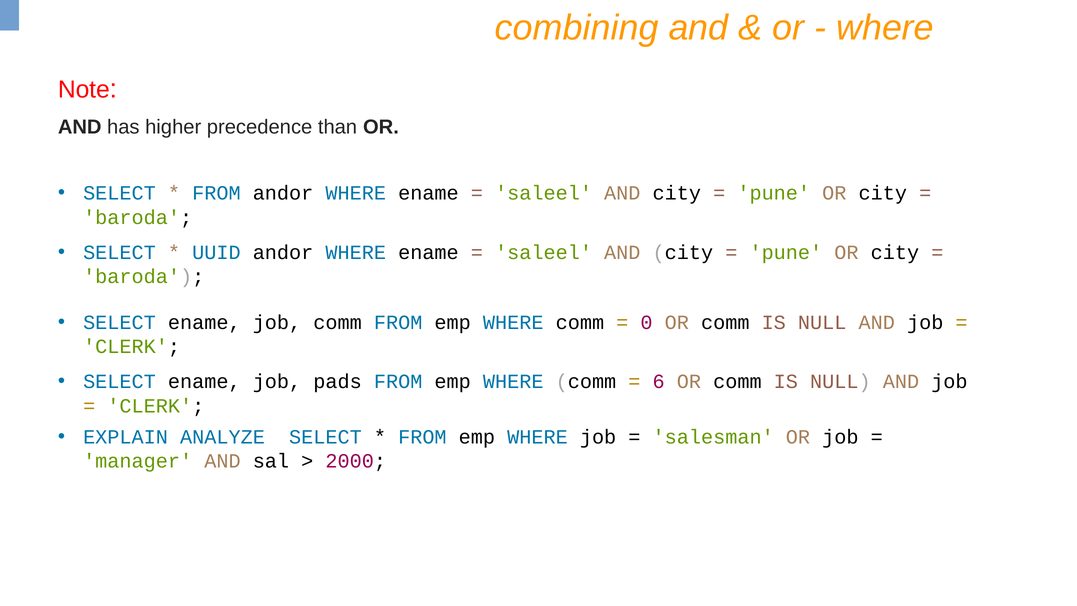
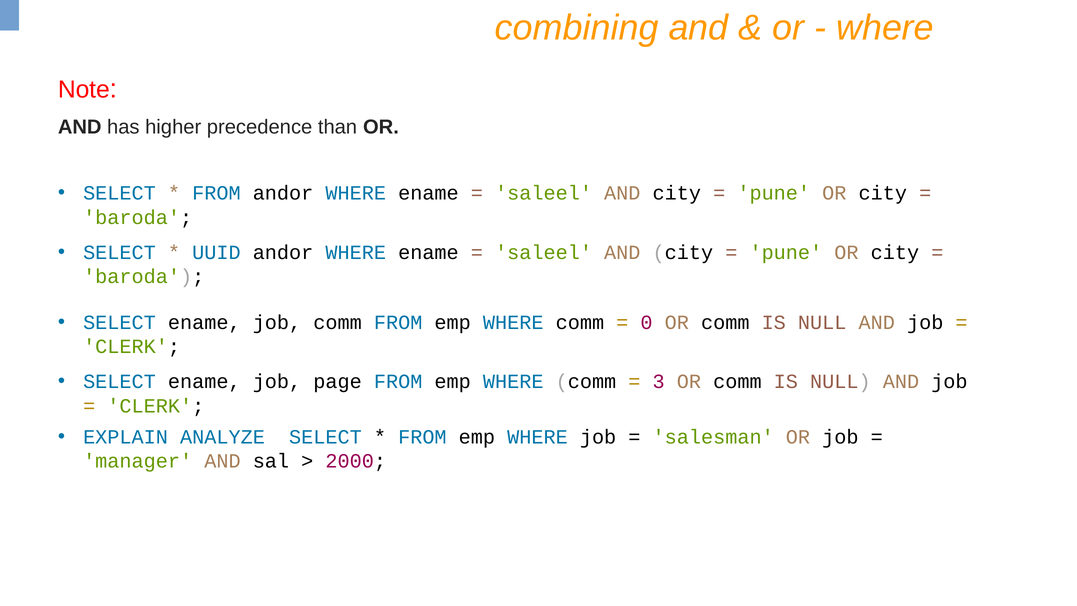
pads: pads -> page
6: 6 -> 3
